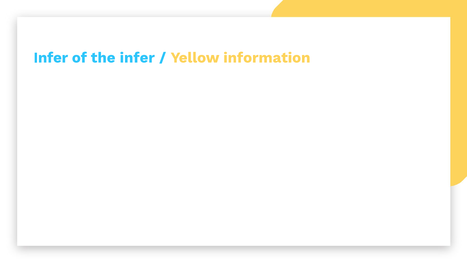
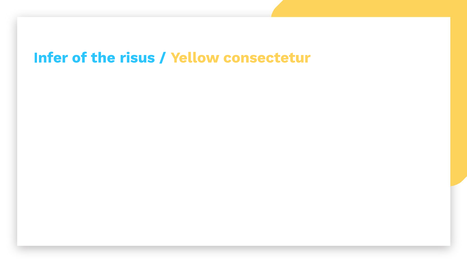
the infer: infer -> risus
information: information -> consectetur
